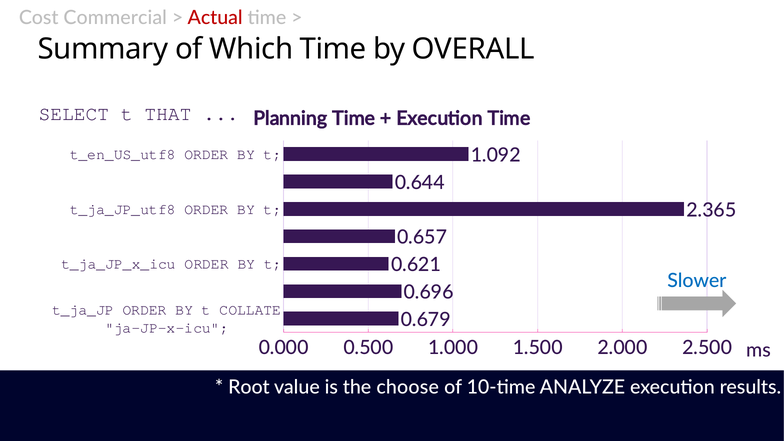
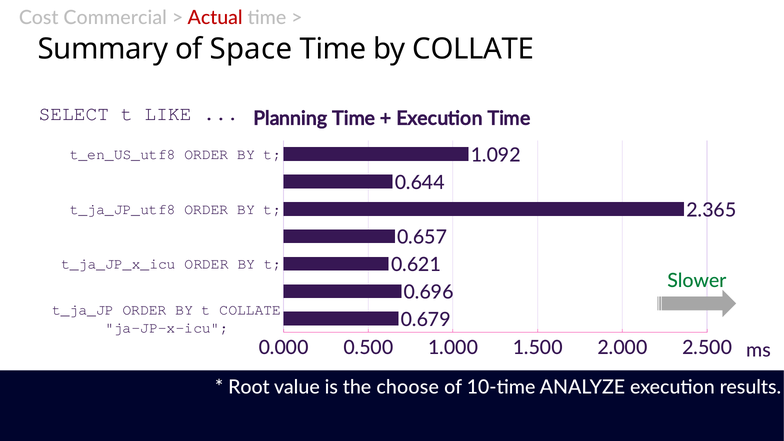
Which: Which -> Space
by OVERALL: OVERALL -> COLLATE
THAT: THAT -> LIKE
Slower colour: blue -> green
